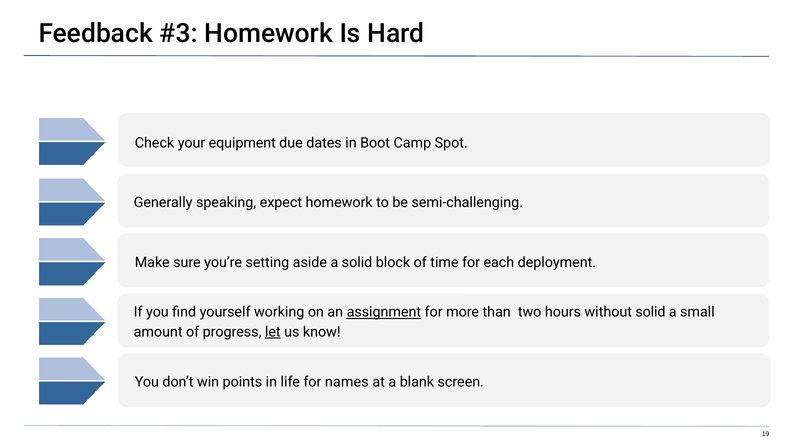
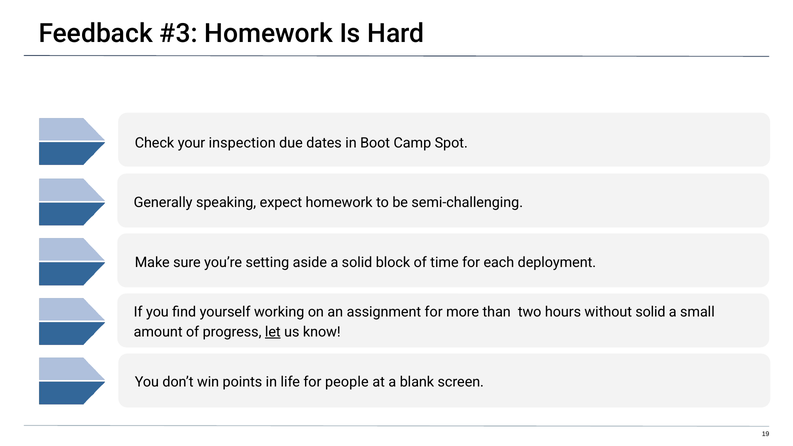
equipment: equipment -> inspection
assignment underline: present -> none
names: names -> people
